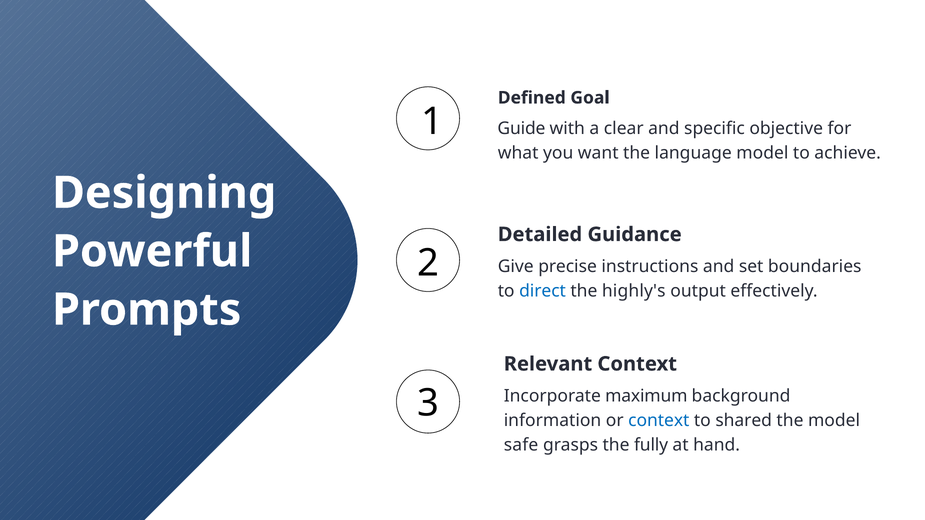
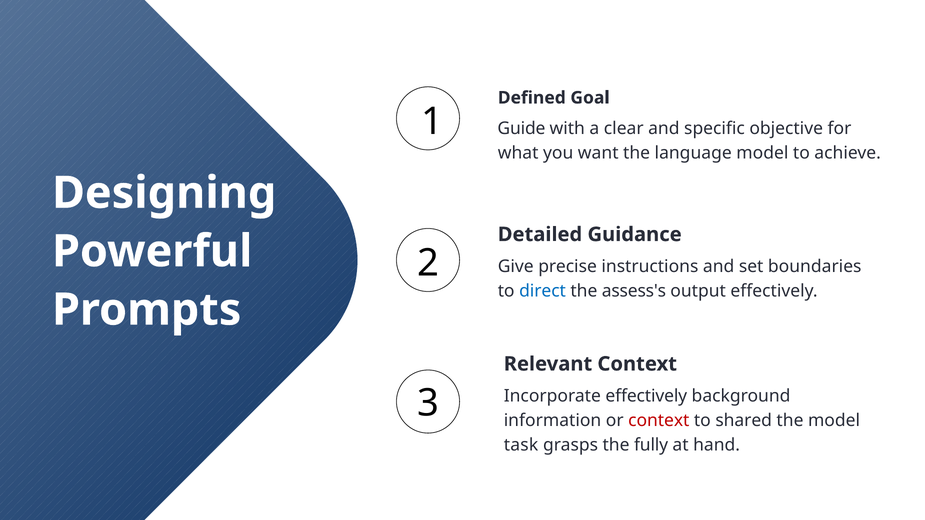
highly's: highly's -> assess's
Incorporate maximum: maximum -> effectively
context at (659, 421) colour: blue -> red
safe: safe -> task
